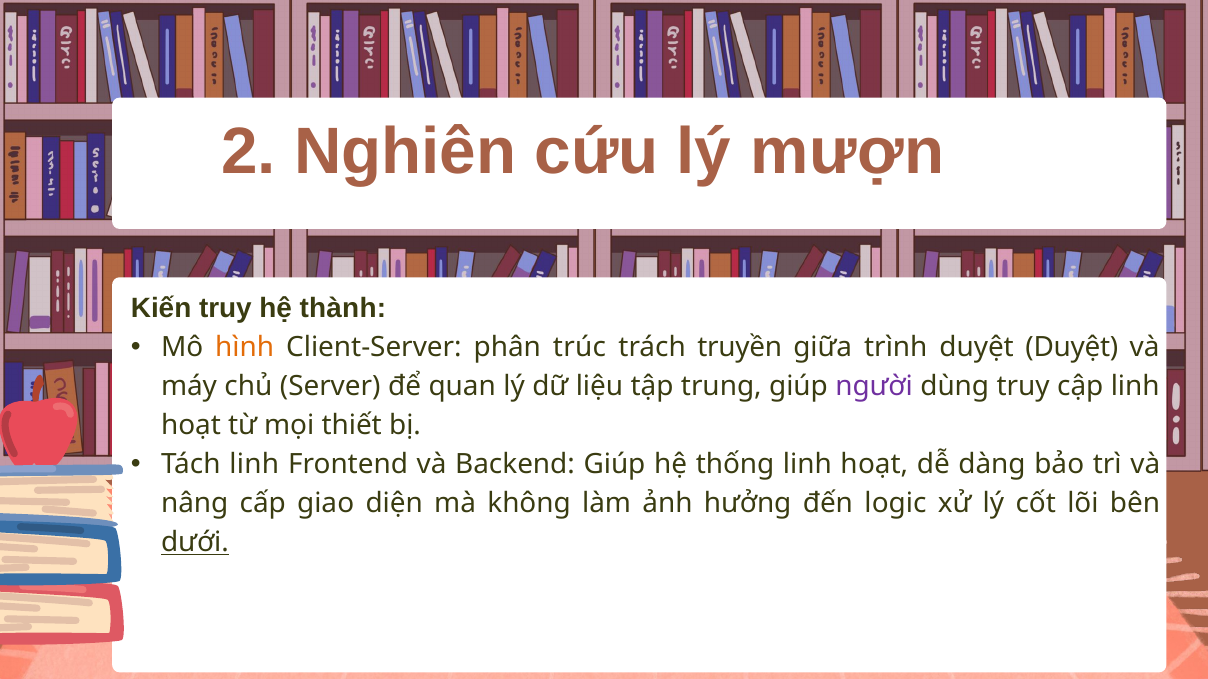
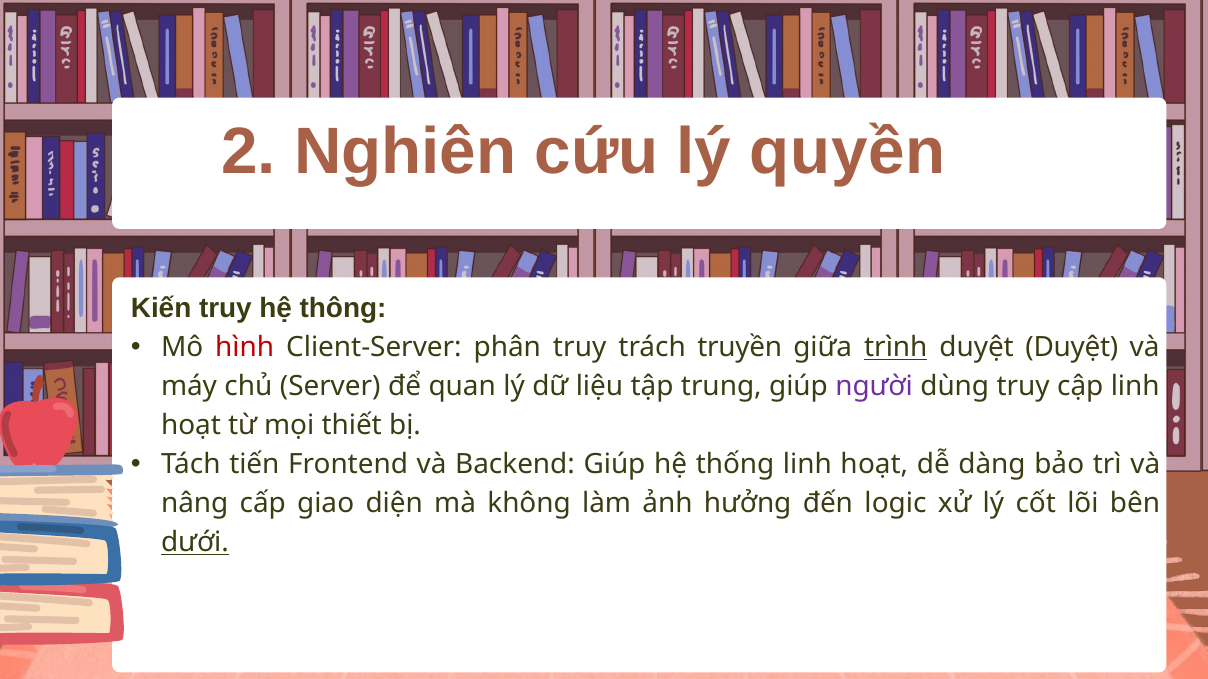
mượn: mượn -> quyền
thành: thành -> thông
hình colour: orange -> red
phân trúc: trúc -> truy
trình underline: none -> present
Tách linh: linh -> tiến
